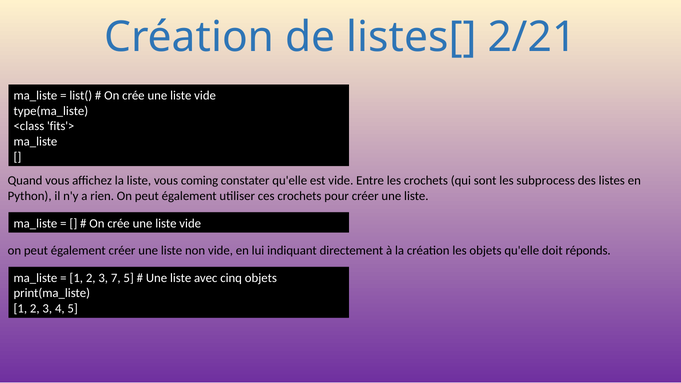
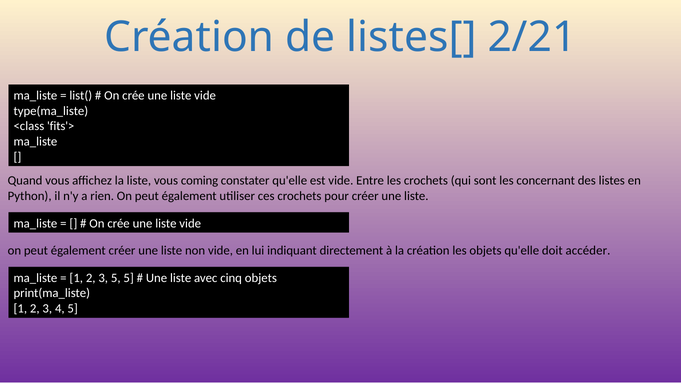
subprocess: subprocess -> concernant
réponds: réponds -> accéder
3 7: 7 -> 5
